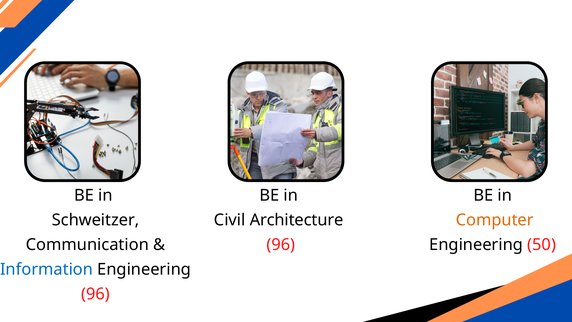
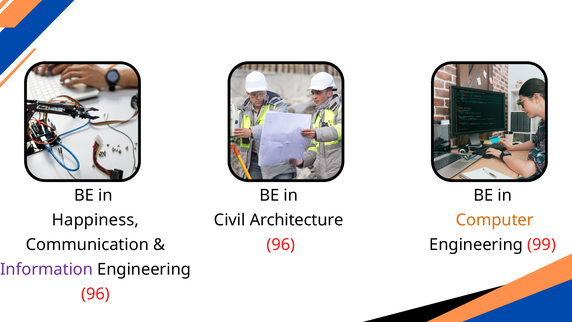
Schweitzer: Schweitzer -> Happiness
50: 50 -> 99
Information colour: blue -> purple
